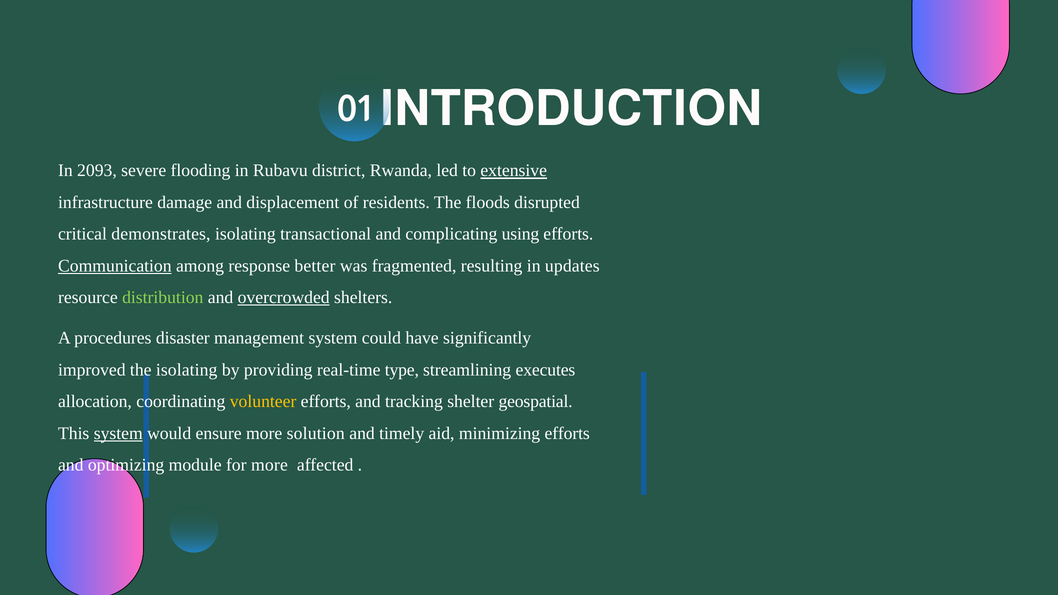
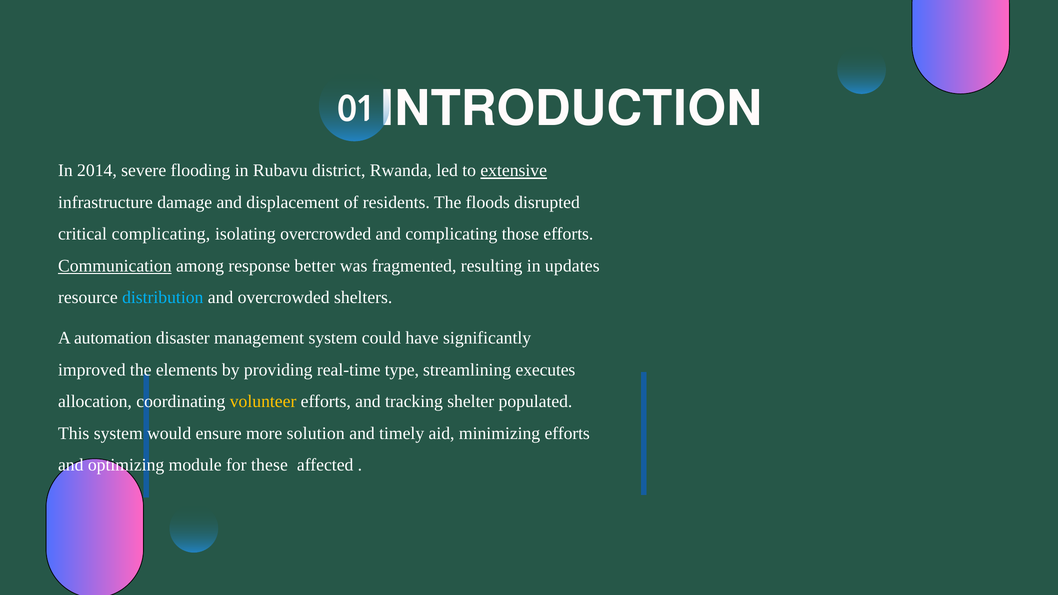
2093: 2093 -> 2014
critical demonstrates: demonstrates -> complicating
isolating transactional: transactional -> overcrowded
using: using -> those
distribution colour: light green -> light blue
overcrowded at (284, 298) underline: present -> none
procedures: procedures -> automation
the isolating: isolating -> elements
geospatial: geospatial -> populated
system at (118, 433) underline: present -> none
for more: more -> these
